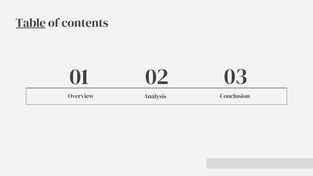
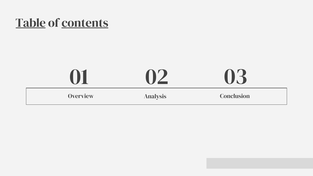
contents underline: none -> present
